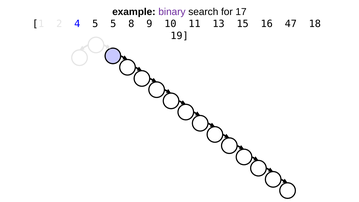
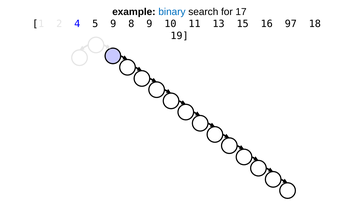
binary colour: purple -> blue
5 5: 5 -> 9
47: 47 -> 97
